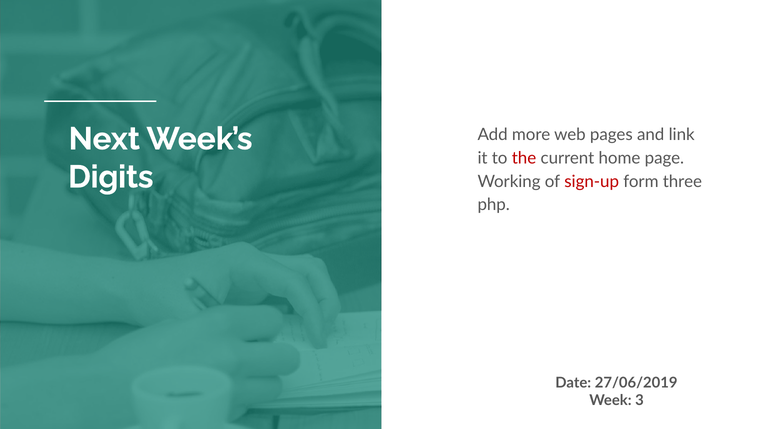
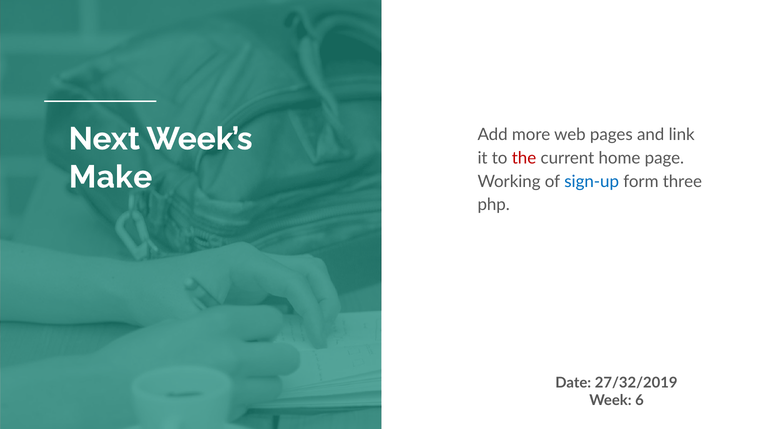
Digits: Digits -> Make
sign-up colour: red -> blue
27/06/2019: 27/06/2019 -> 27/32/2019
3: 3 -> 6
